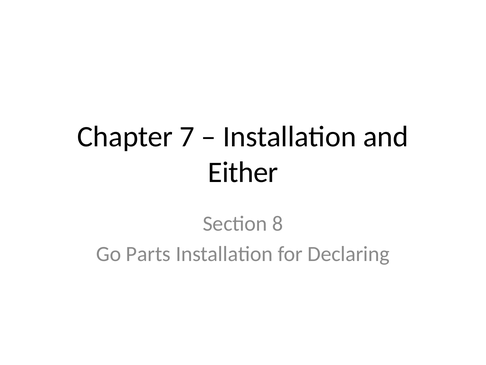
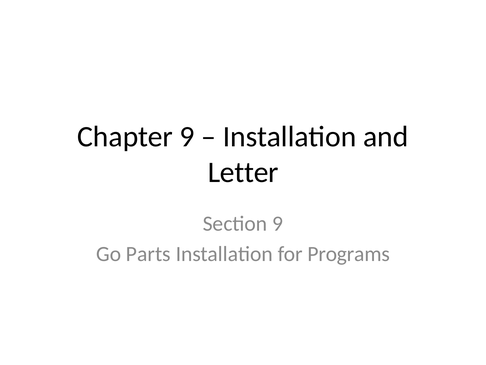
Chapter 7: 7 -> 9
Either: Either -> Letter
Section 8: 8 -> 9
Declaring: Declaring -> Programs
